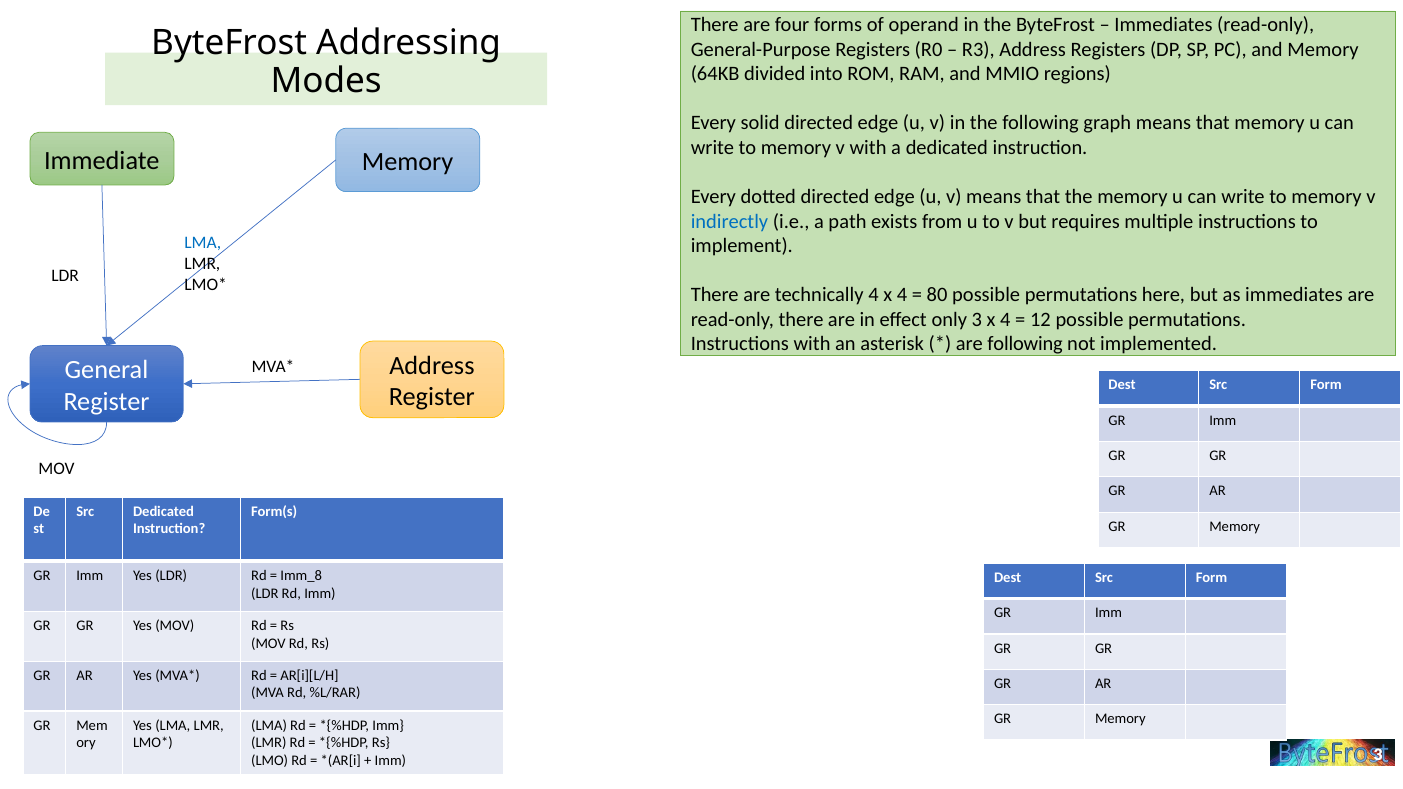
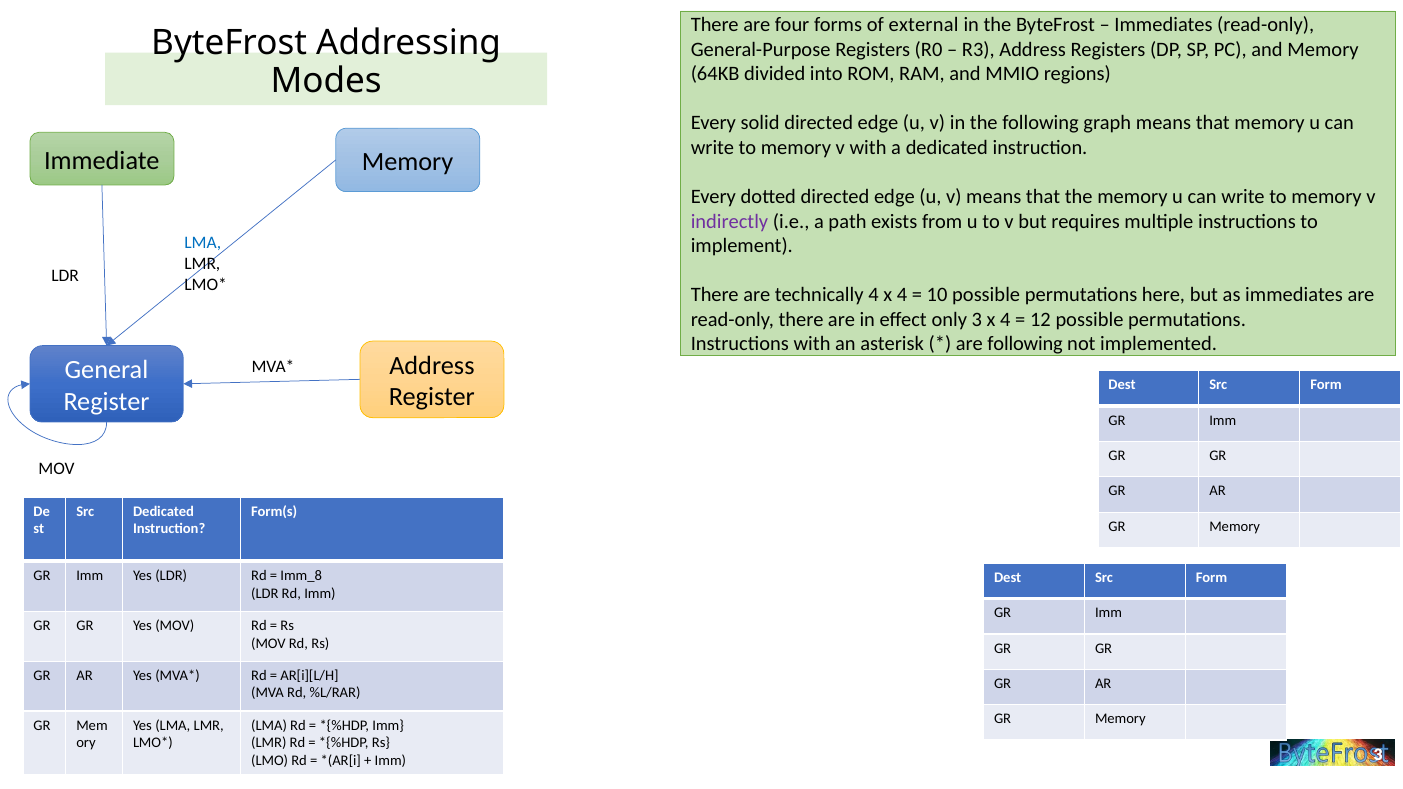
operand: operand -> external
indirectly colour: blue -> purple
80: 80 -> 10
